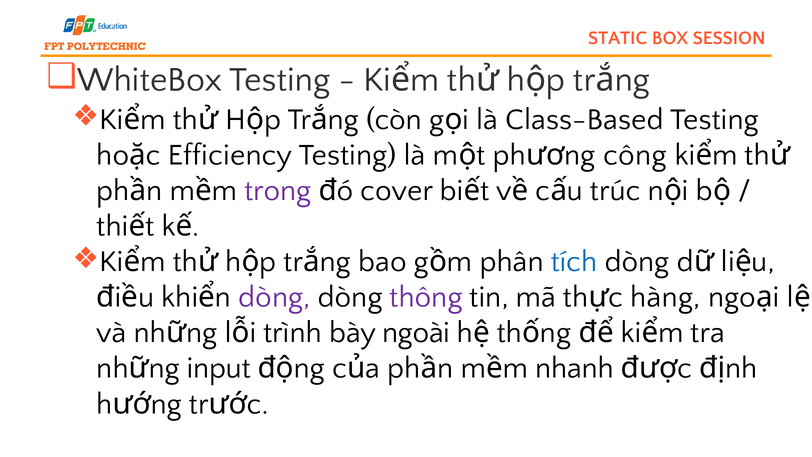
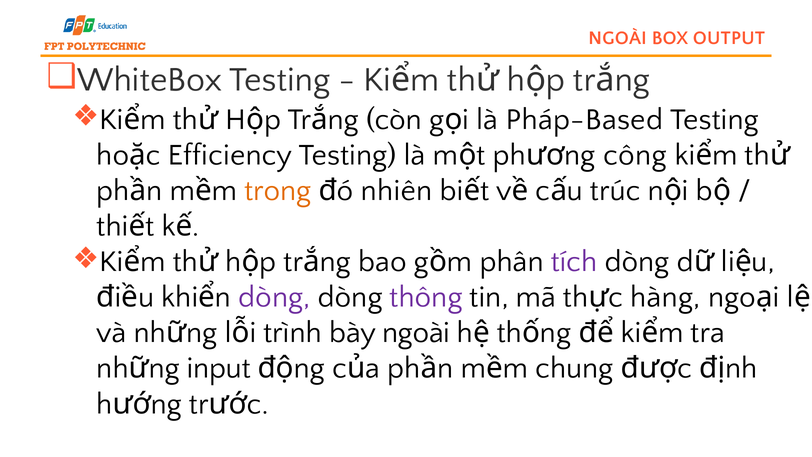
STATIC at (618, 38): STATIC -> NGOÀI
SESSION: SESSION -> OUTPUT
Class-Based: Class-Based -> Pháp-Based
trong colour: purple -> orange
cover: cover -> nhiên
tích colour: blue -> purple
nhanh: nhanh -> chung
